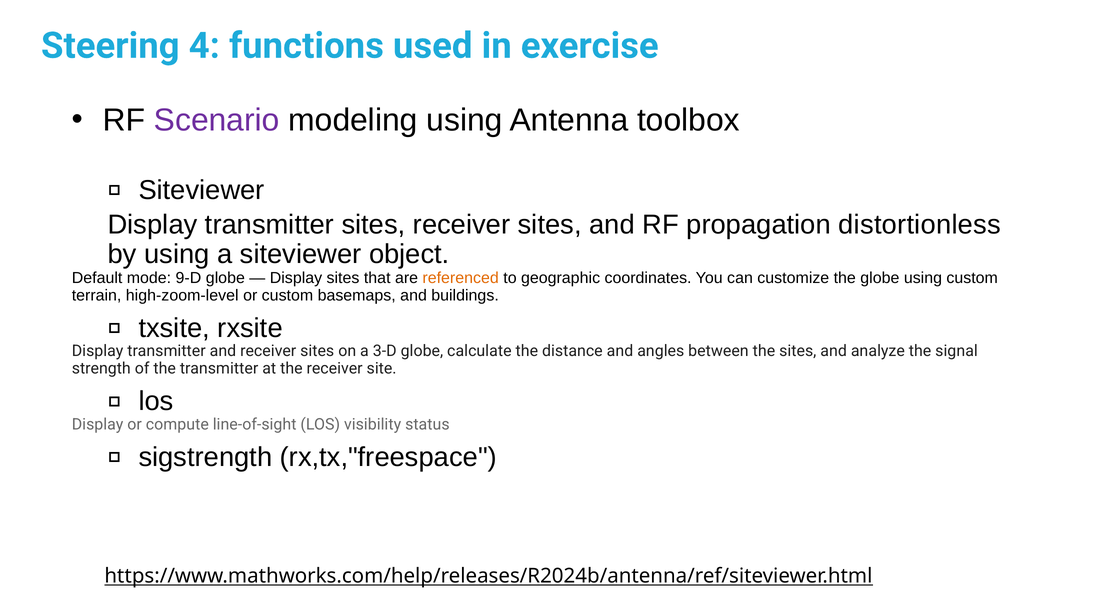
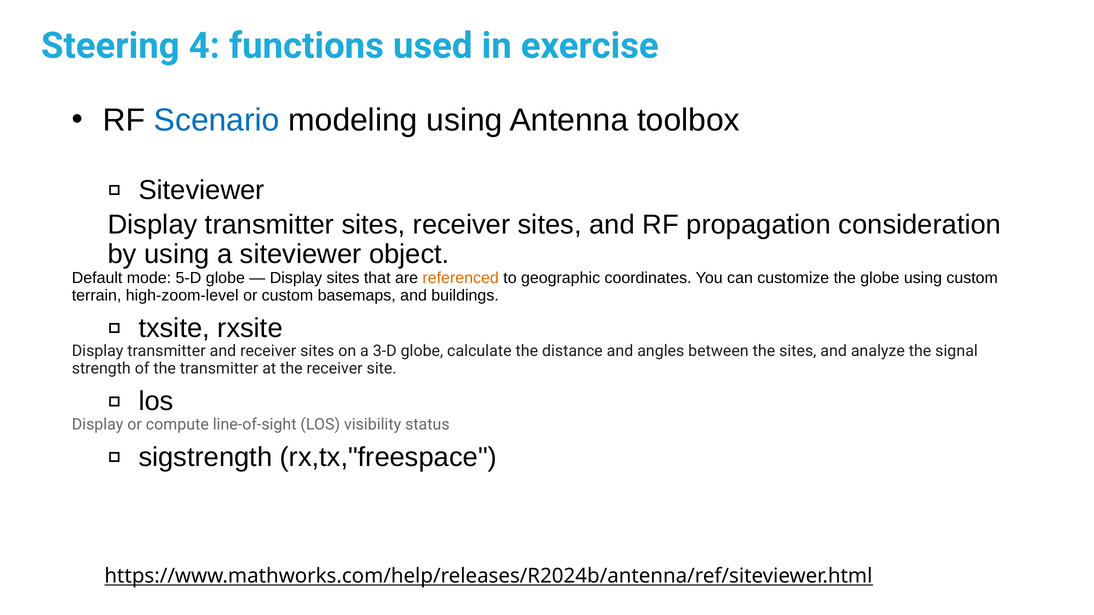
Scenario colour: purple -> blue
distortionless: distortionless -> consideration
9-D: 9-D -> 5-D
